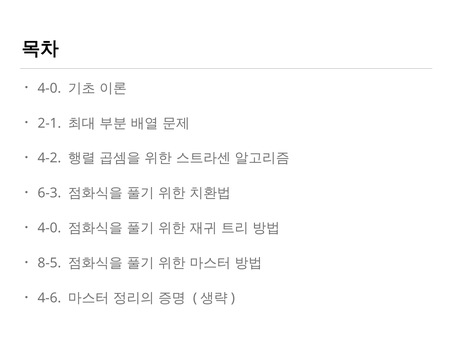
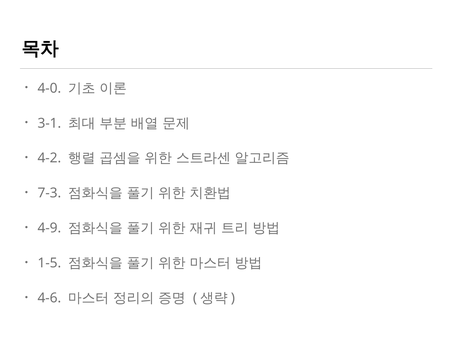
2-1: 2-1 -> 3-1
6-3: 6-3 -> 7-3
4-0 at (49, 228): 4-0 -> 4-9
8-5: 8-5 -> 1-5
